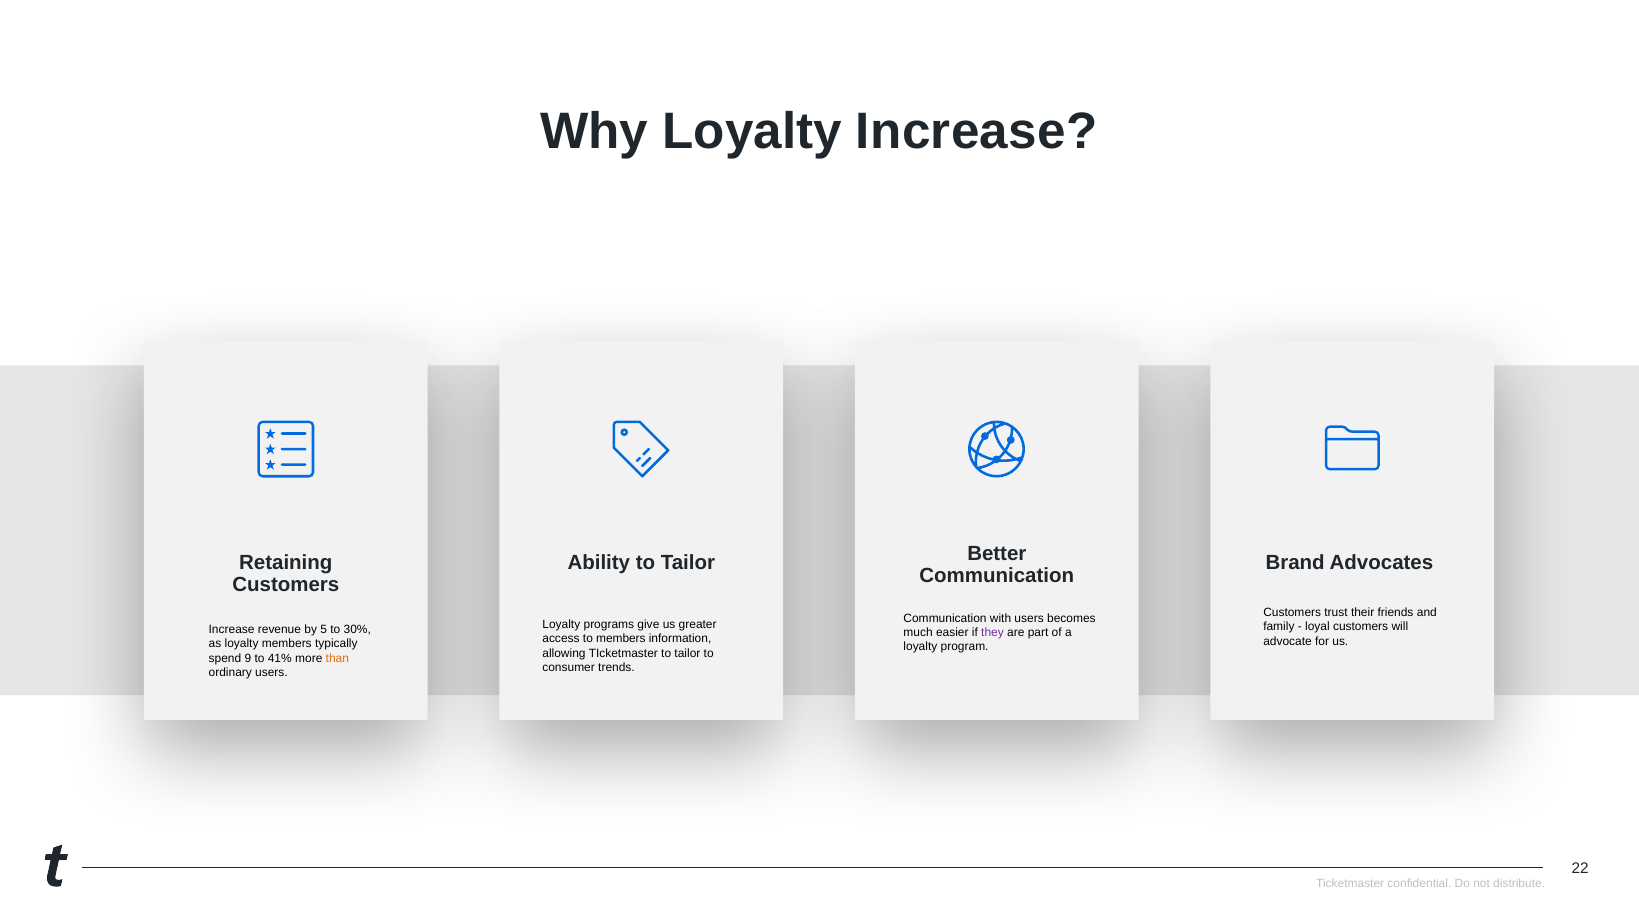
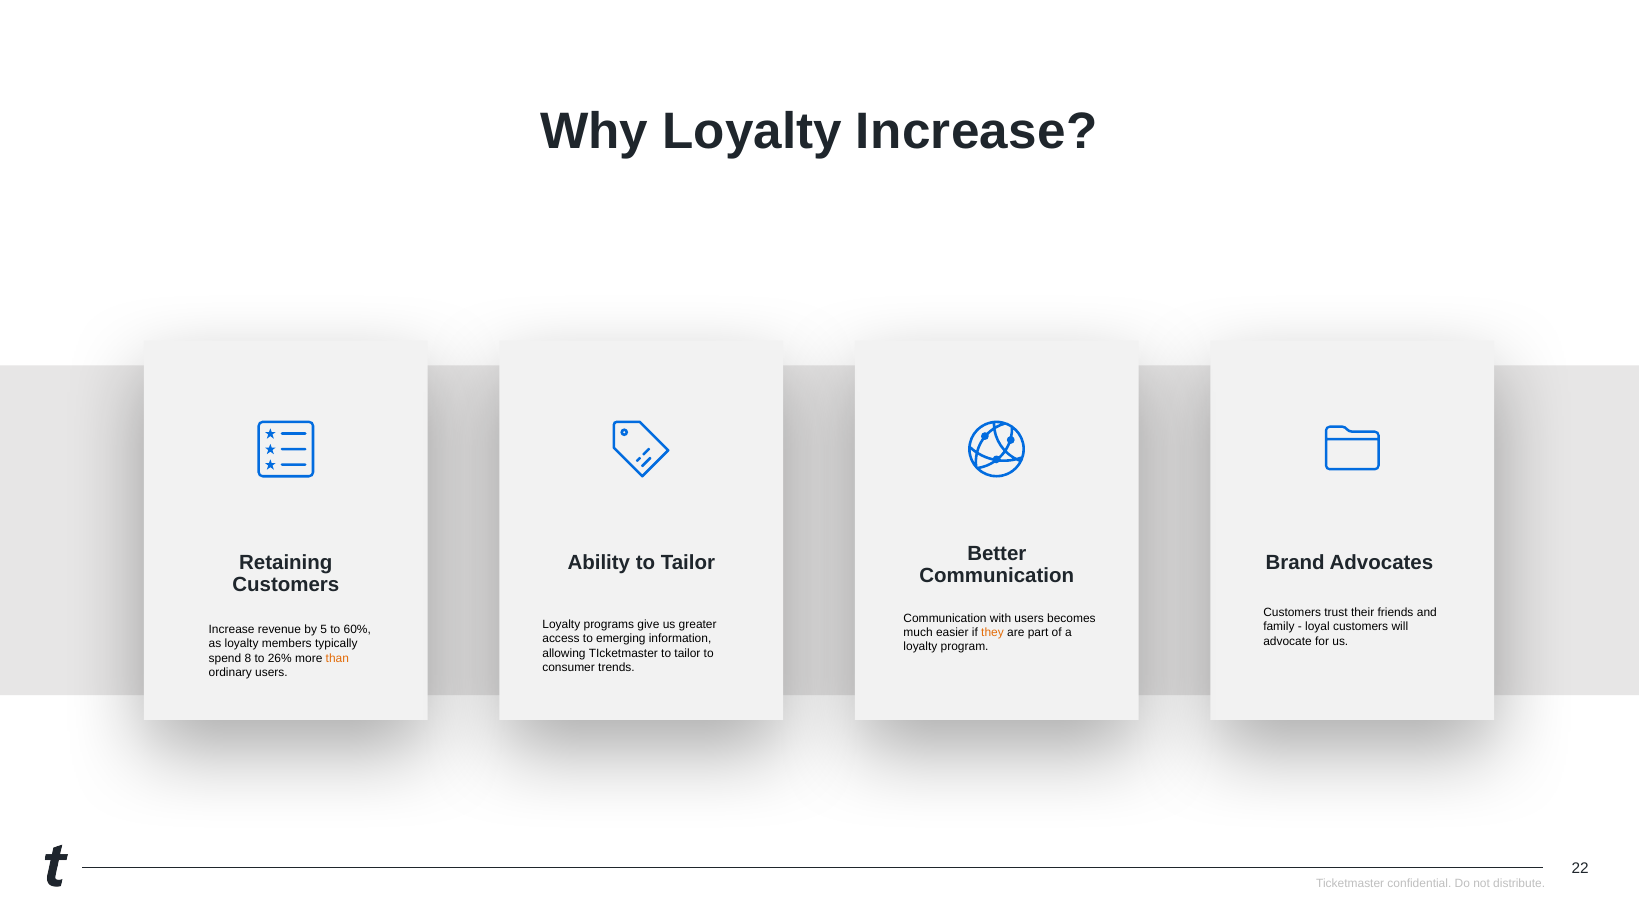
30%: 30% -> 60%
they colour: purple -> orange
to members: members -> emerging
9: 9 -> 8
41%: 41% -> 26%
